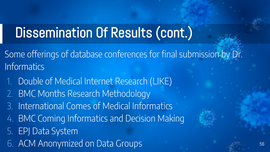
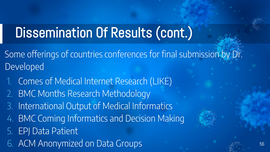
database: database -> countries
Informatics at (25, 67): Informatics -> Developed
Double: Double -> Comes
Comes: Comes -> Output
System: System -> Patient
